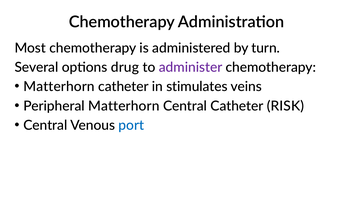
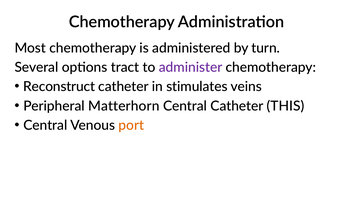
drug: drug -> tract
Matterhorn at (59, 87): Matterhorn -> Reconstruct
RISK: RISK -> THIS
port colour: blue -> orange
